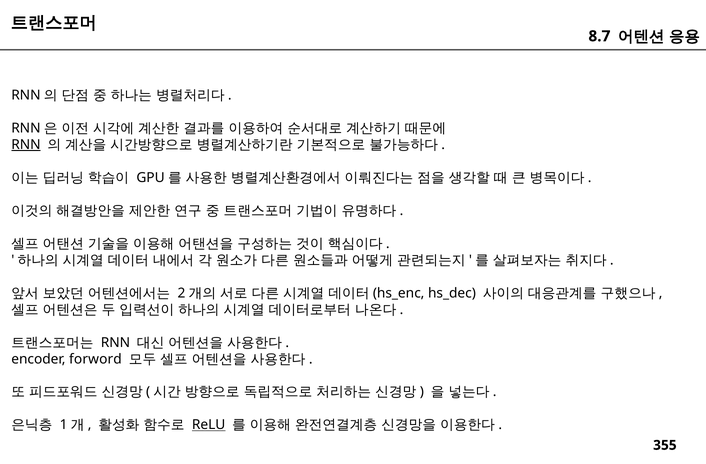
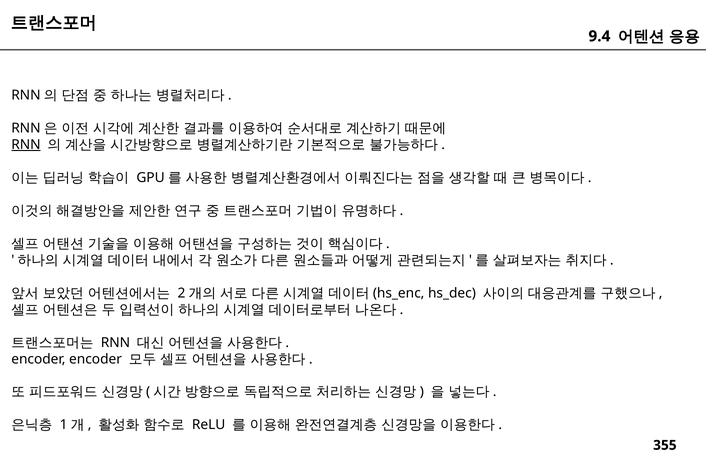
8.7: 8.7 -> 9.4
encoder forword: forword -> encoder
ReLU underline: present -> none
